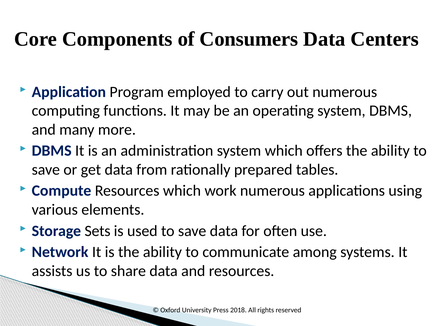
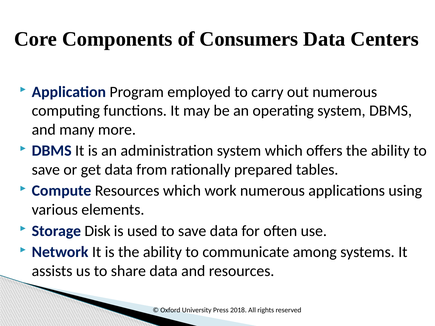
Sets: Sets -> Disk
